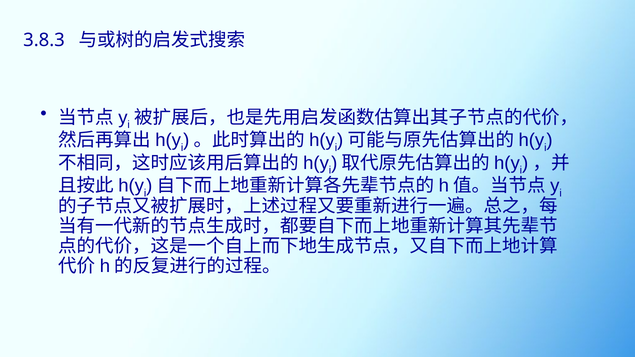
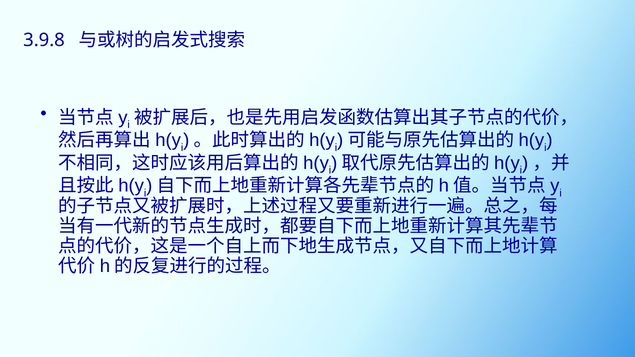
3.8.3: 3.8.3 -> 3.9.8
